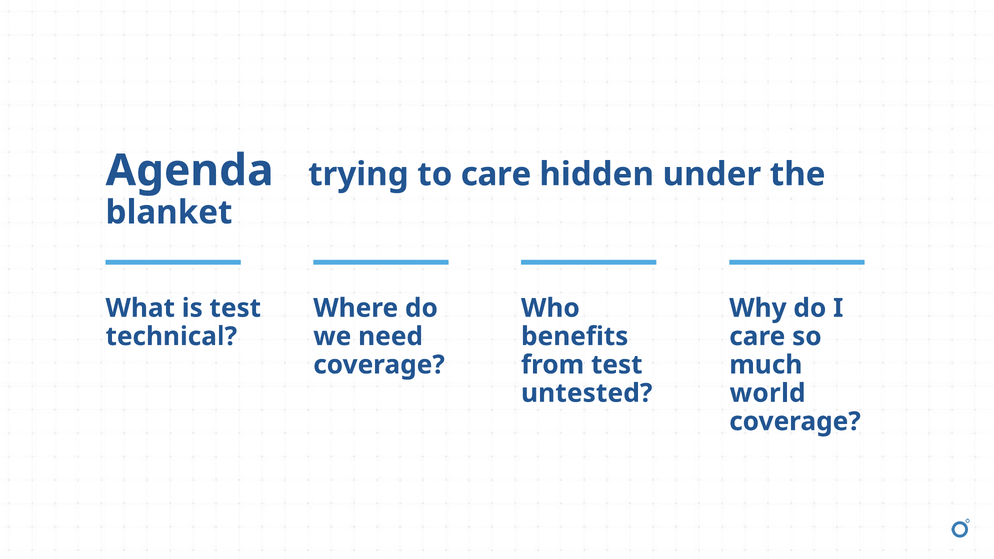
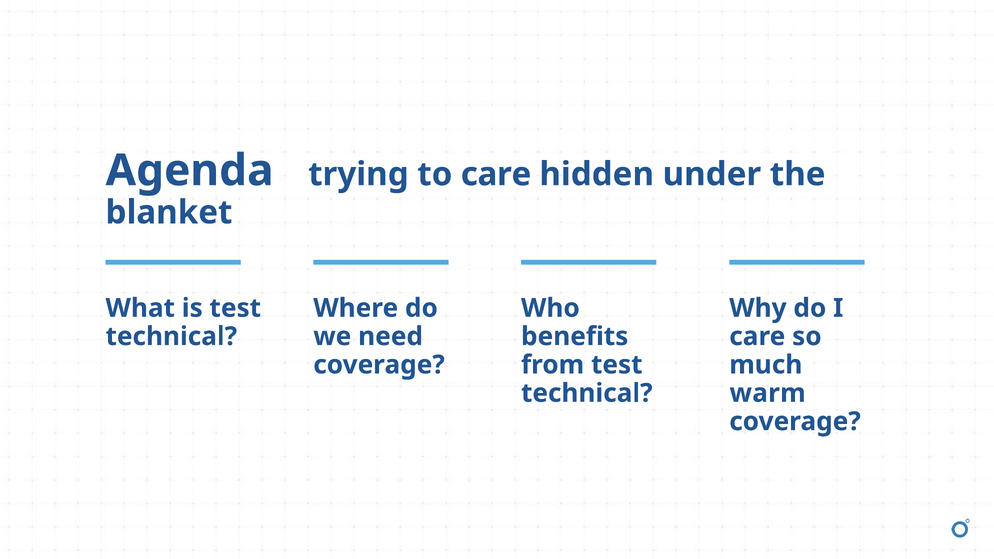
untested at (587, 393): untested -> technical
world: world -> warm
